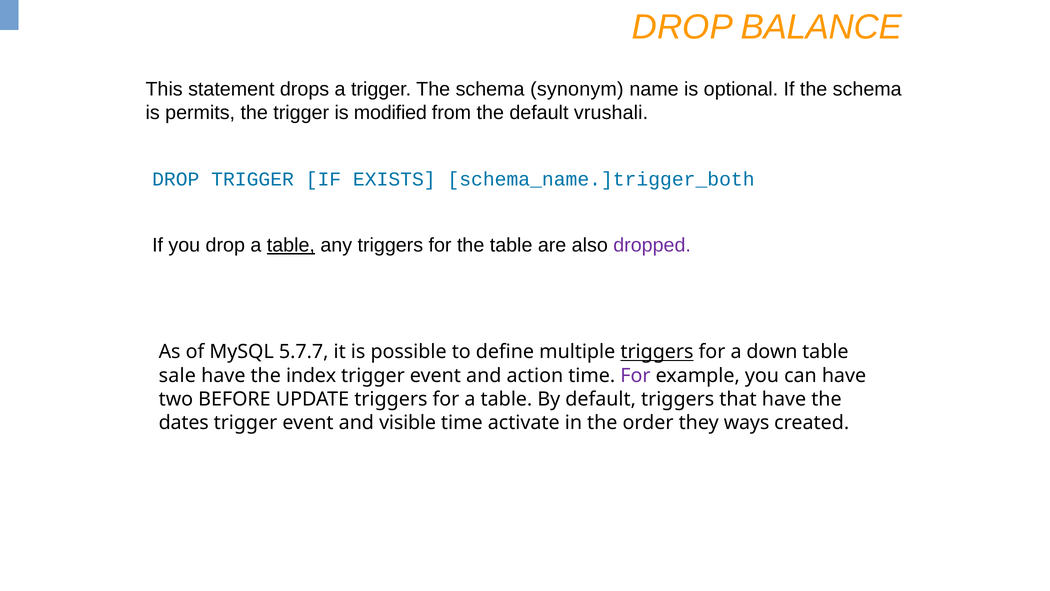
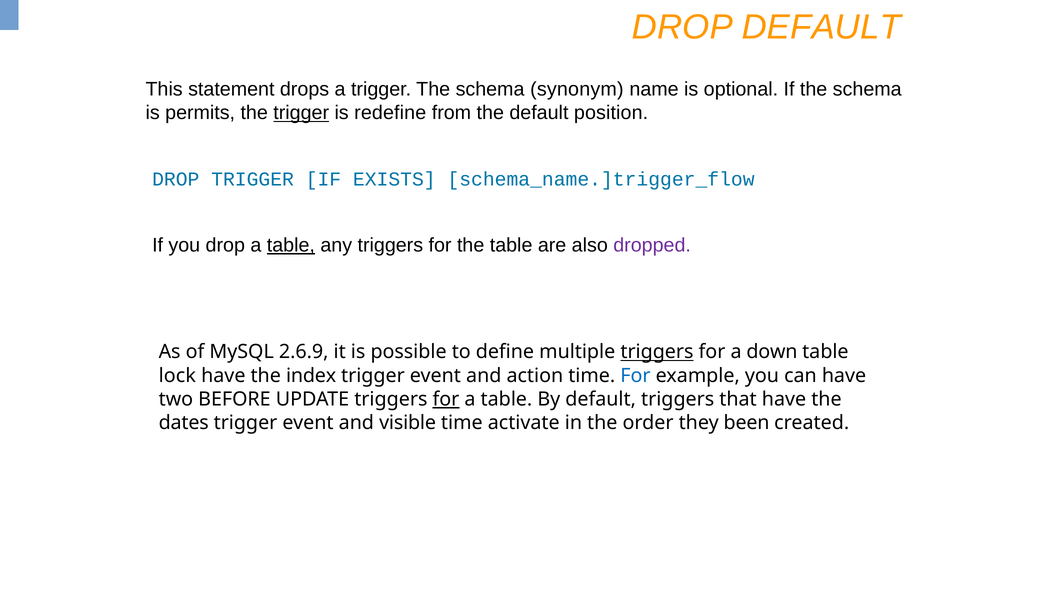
DROP BALANCE: BALANCE -> DEFAULT
trigger at (301, 113) underline: none -> present
modified: modified -> redefine
vrushali: vrushali -> position
schema_name.]trigger_both: schema_name.]trigger_both -> schema_name.]trigger_flow
5.7.7: 5.7.7 -> 2.6.9
sale: sale -> lock
For at (635, 375) colour: purple -> blue
for at (446, 399) underline: none -> present
ways: ways -> been
